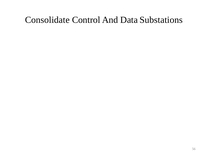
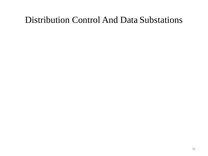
Consolidate: Consolidate -> Distribution
